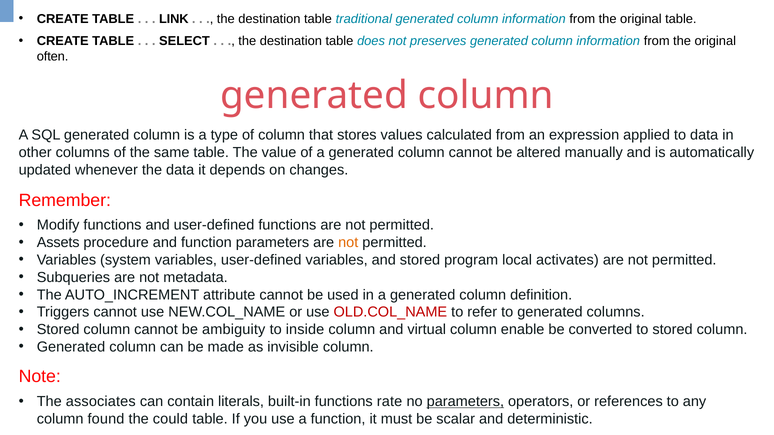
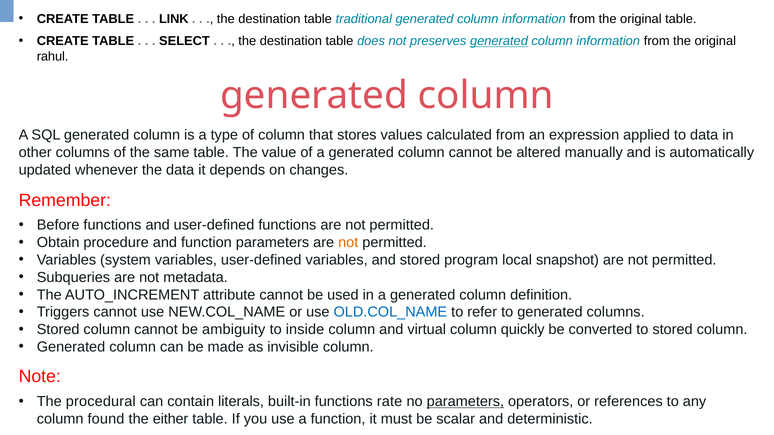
generated at (499, 41) underline: none -> present
often: often -> rahul
Modify: Modify -> Before
Assets: Assets -> Obtain
activates: activates -> snapshot
OLD.COL_NAME colour: red -> blue
enable: enable -> quickly
associates: associates -> procedural
could: could -> either
